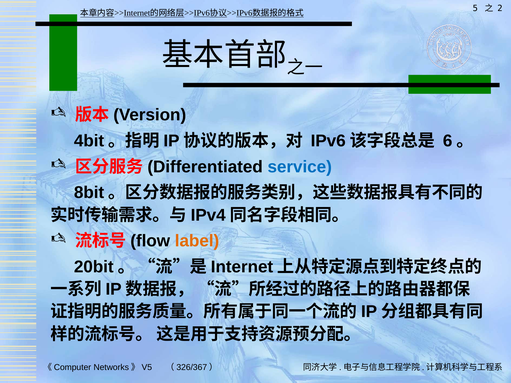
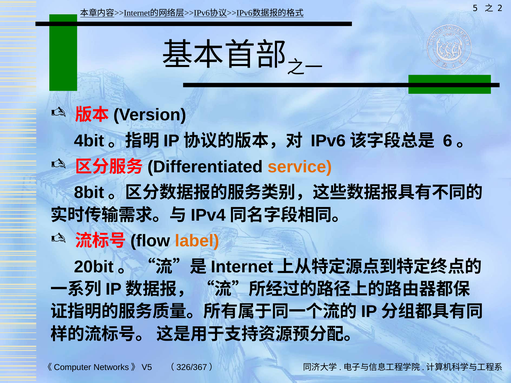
service colour: blue -> orange
